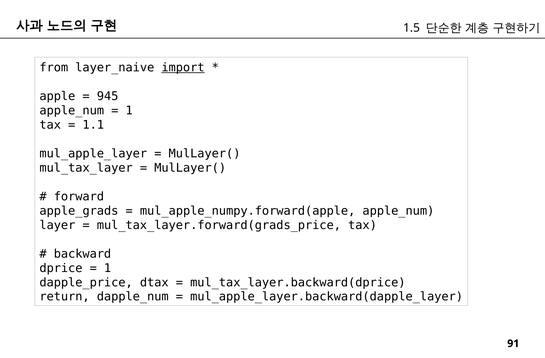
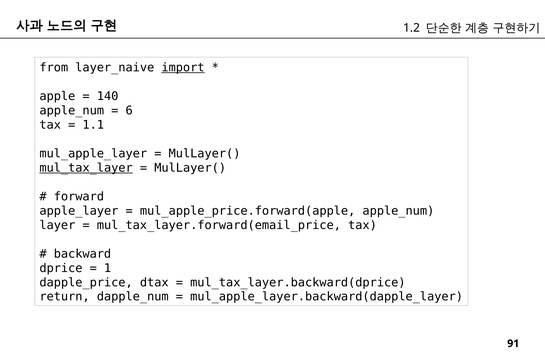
1.5: 1.5 -> 1.2
945: 945 -> 140
1 at (129, 111): 1 -> 6
mul_tax_layer underline: none -> present
apple_grads: apple_grads -> apple_layer
mul_apple_numpy.forward(apple: mul_apple_numpy.forward(apple -> mul_apple_price.forward(apple
mul_tax_layer.forward(grads_price: mul_tax_layer.forward(grads_price -> mul_tax_layer.forward(email_price
